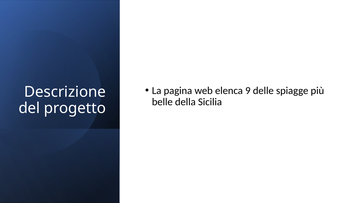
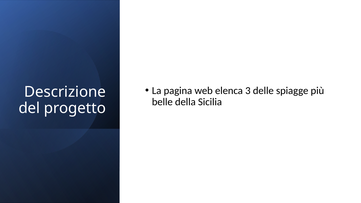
9: 9 -> 3
